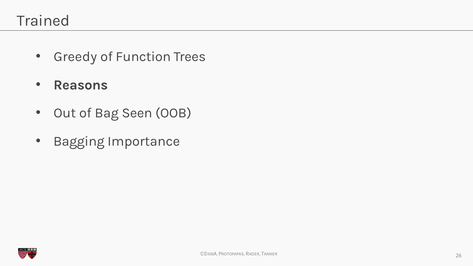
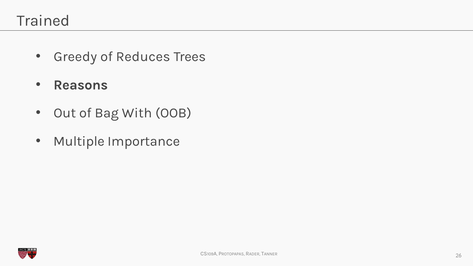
Function: Function -> Reduces
Seen: Seen -> With
Bagging: Bagging -> Multiple
